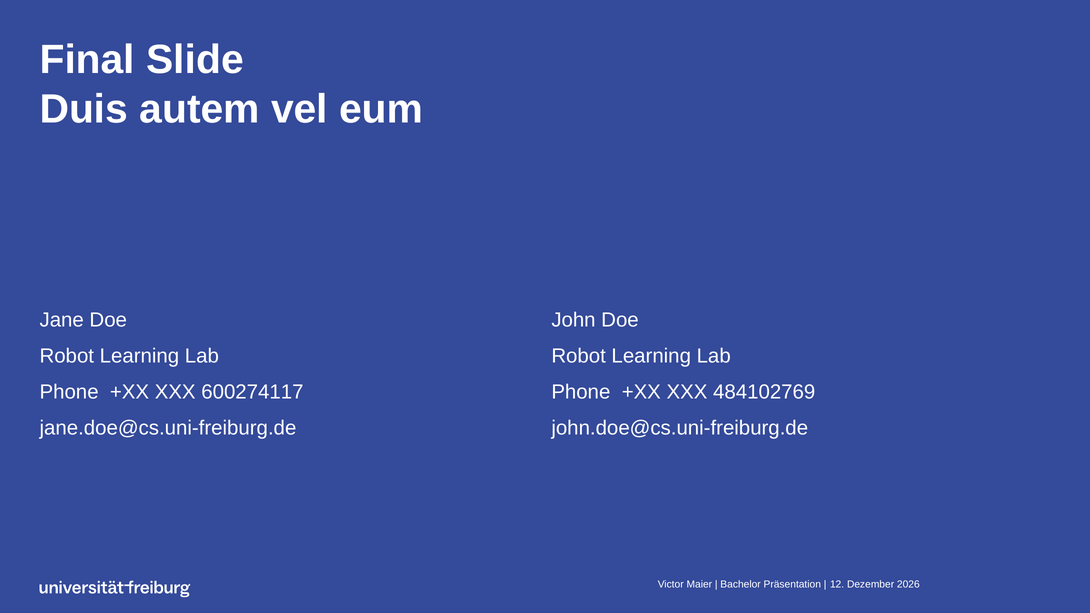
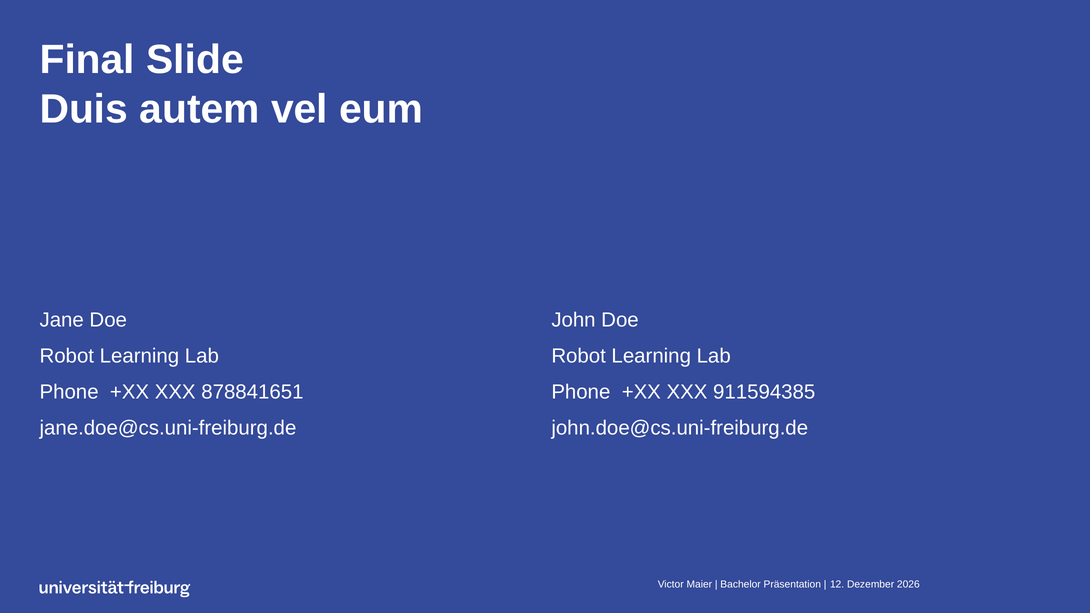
600274117: 600274117 -> 878841651
484102769: 484102769 -> 911594385
